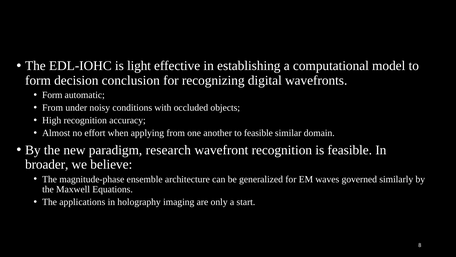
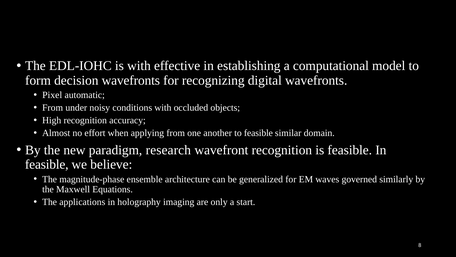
is light: light -> with
decision conclusion: conclusion -> wavefronts
Form at (52, 95): Form -> Pixel
broader at (47, 164): broader -> feasible
